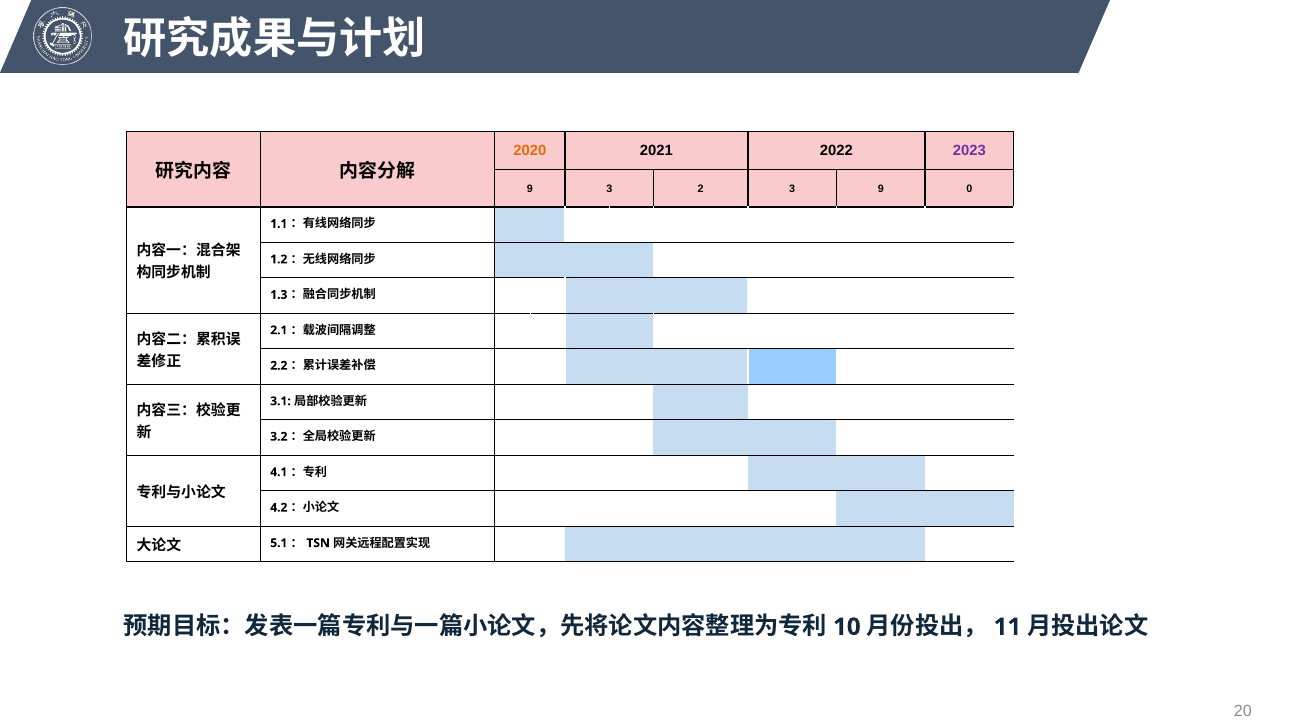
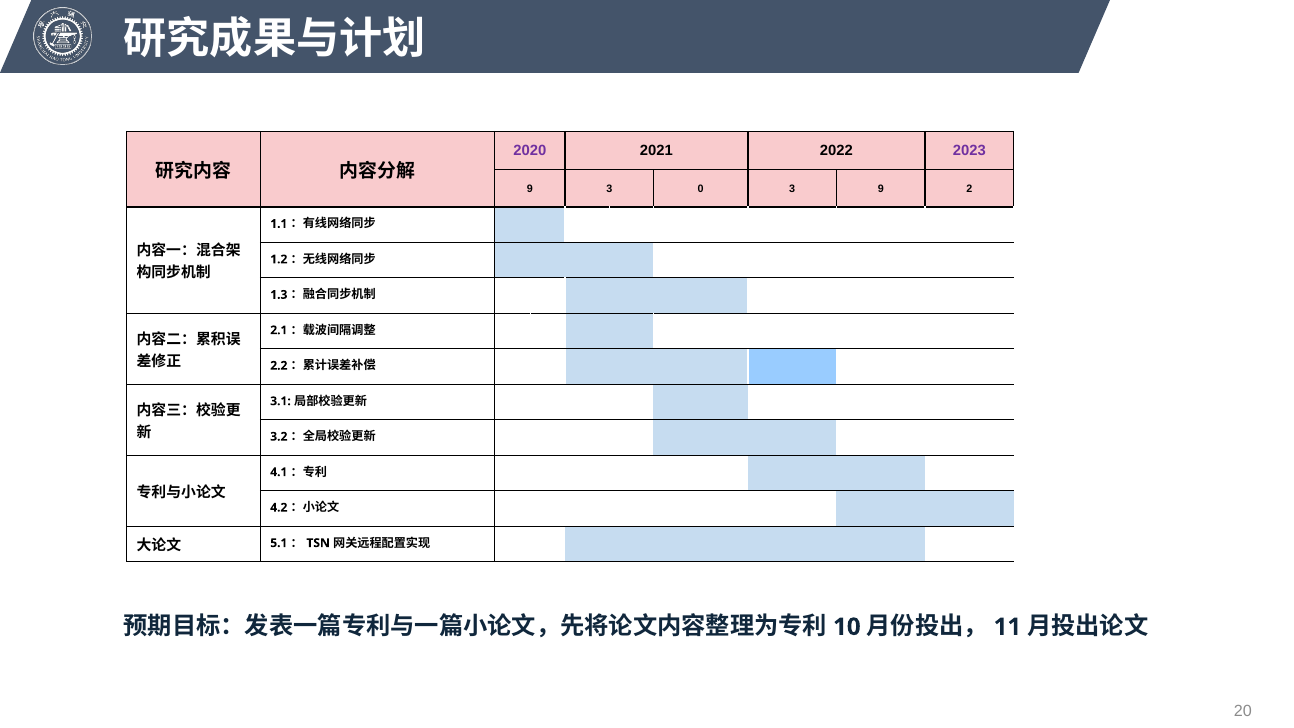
2020 colour: orange -> purple
2: 2 -> 0
0: 0 -> 2
